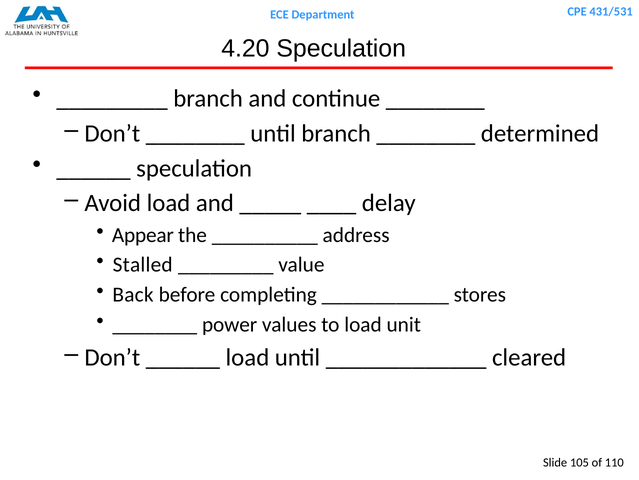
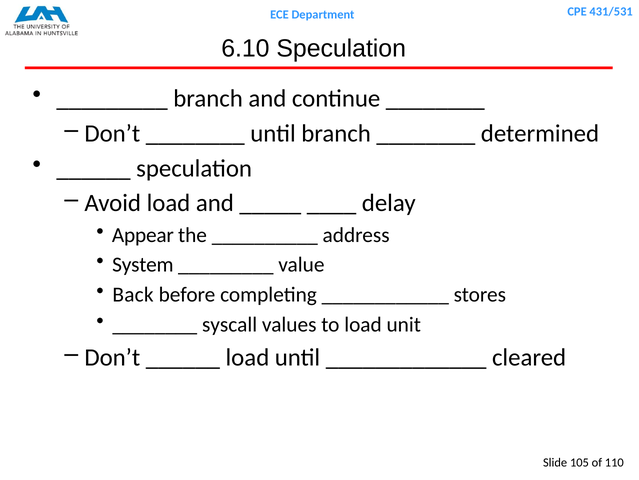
4.20: 4.20 -> 6.10
Stalled: Stalled -> System
power: power -> syscall
